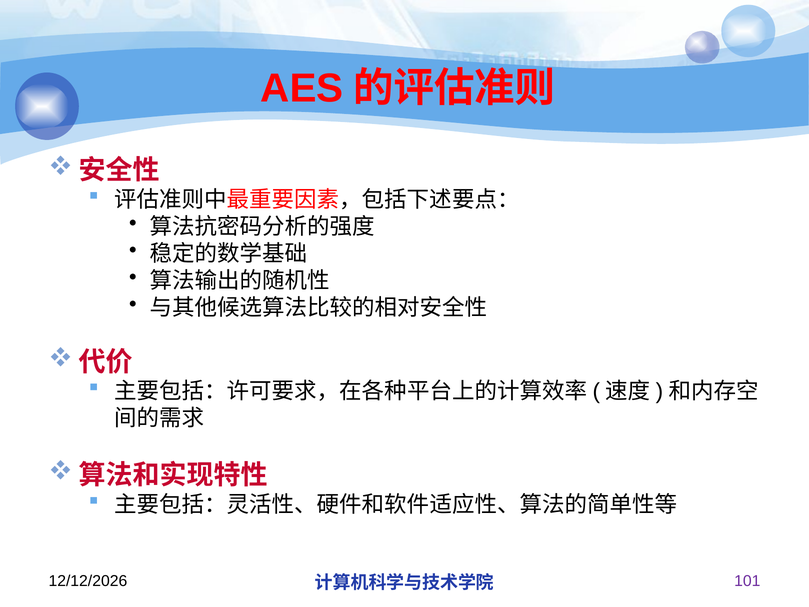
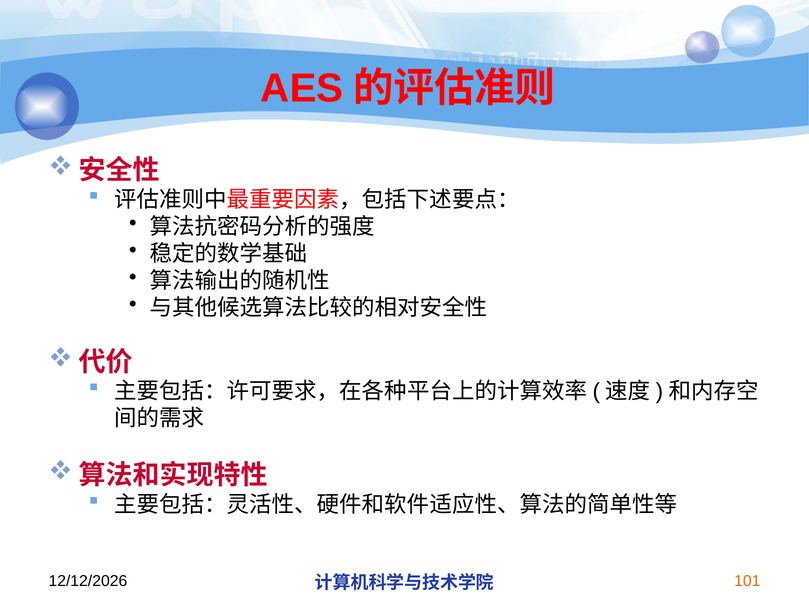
101 colour: purple -> orange
